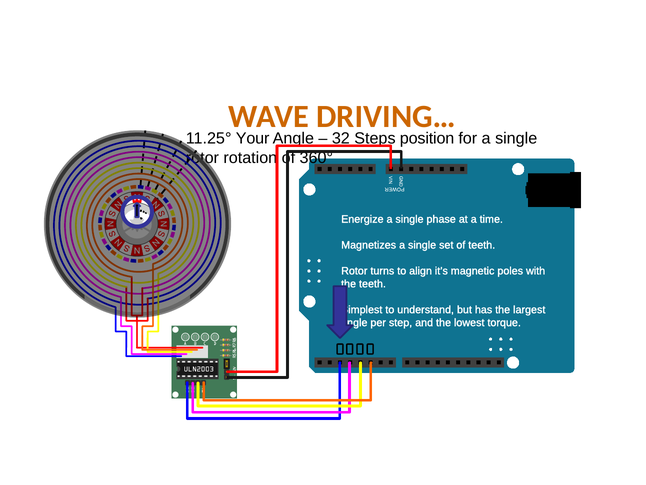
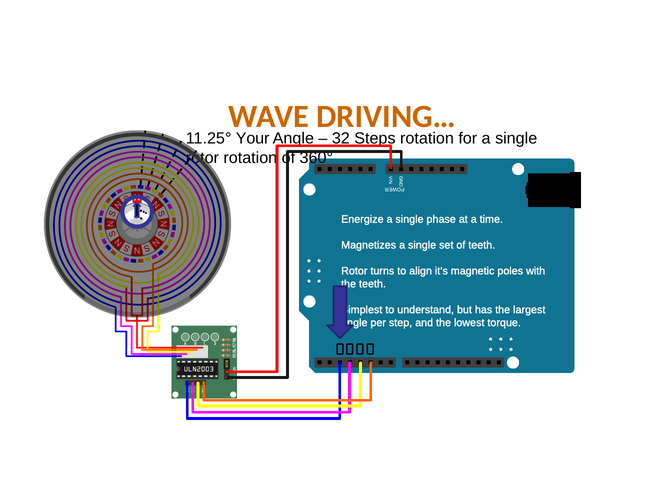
position at (427, 138): position -> rotation
